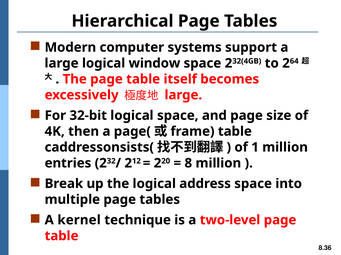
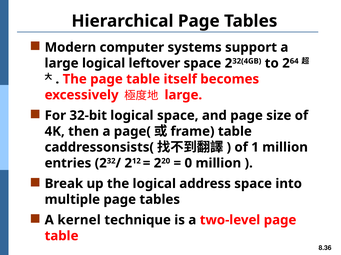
window: window -> leftover
8: 8 -> 0
